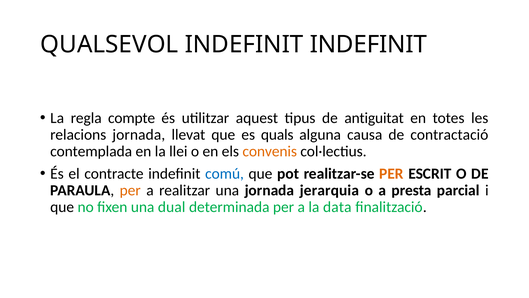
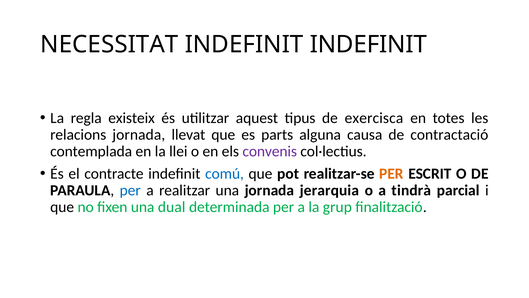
QUALSEVOL: QUALSEVOL -> NECESSITAT
compte: compte -> existeix
antiguitat: antiguitat -> exercisca
quals: quals -> parts
convenis colour: orange -> purple
per at (130, 190) colour: orange -> blue
presta: presta -> tindrà
data: data -> grup
